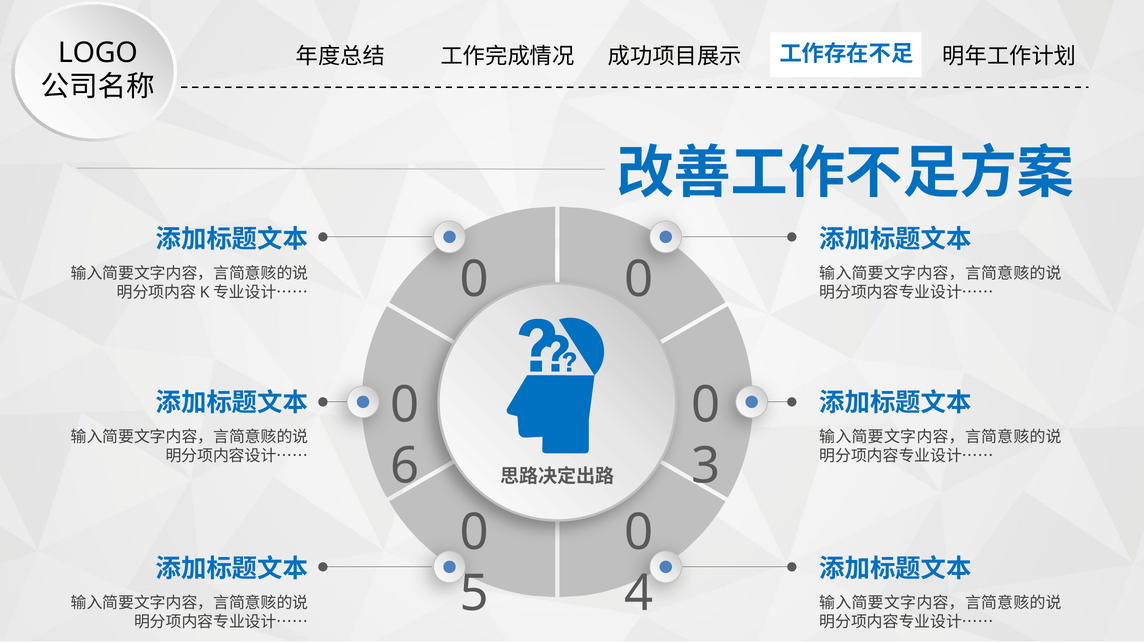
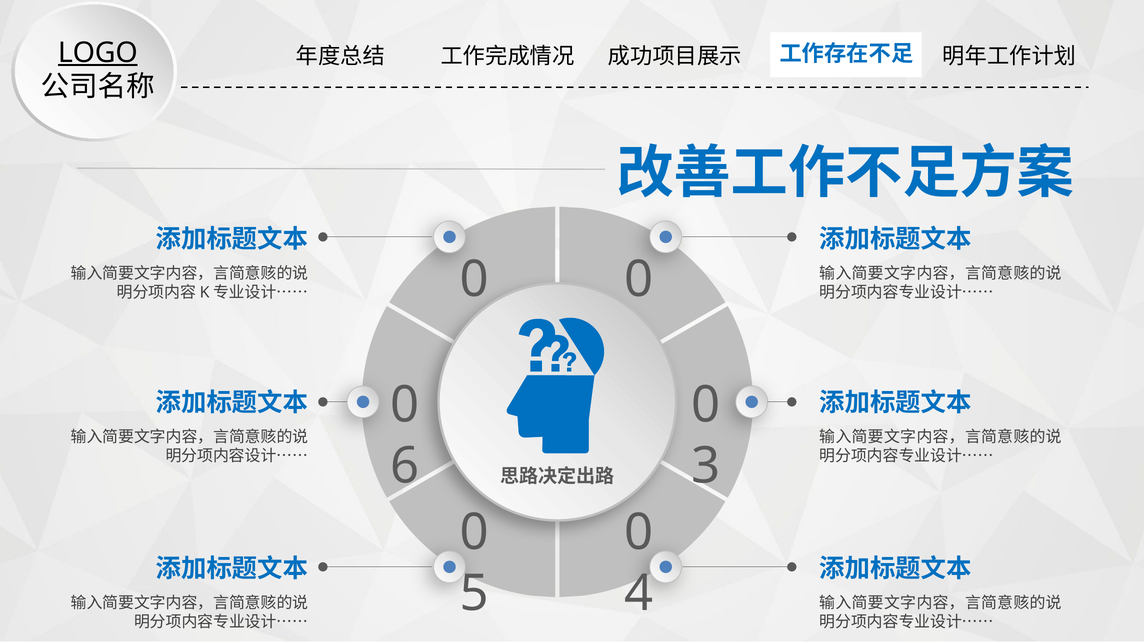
LOGO underline: none -> present
